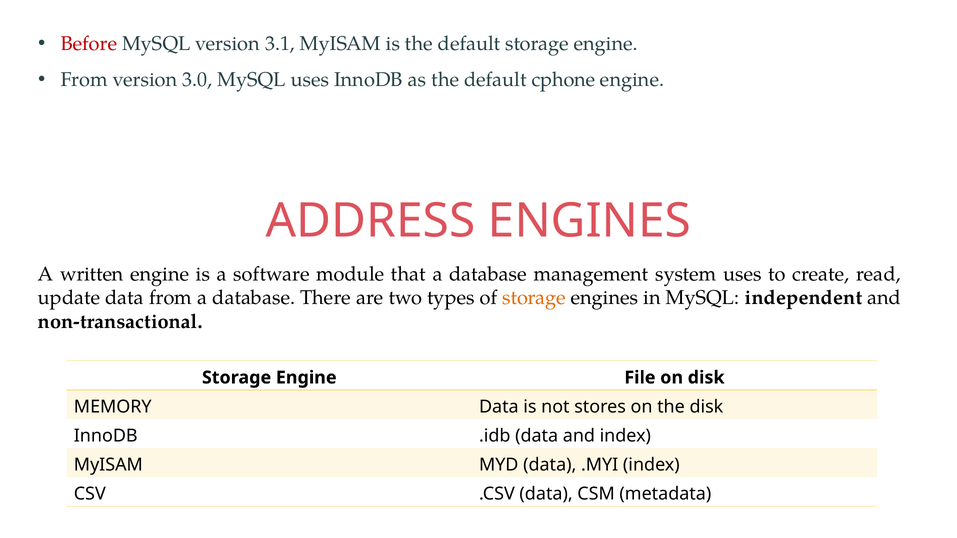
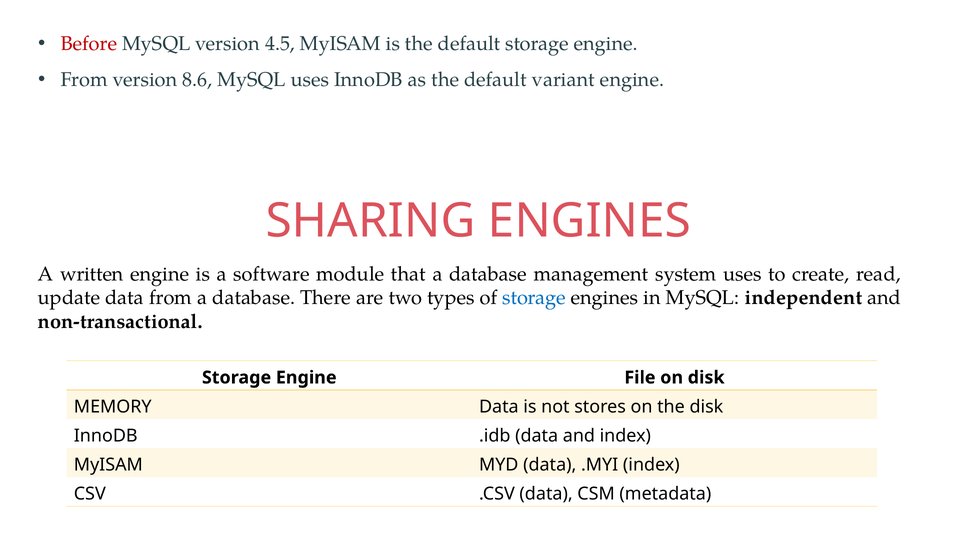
3.1: 3.1 -> 4.5
3.0: 3.0 -> 8.6
cphone: cphone -> variant
ADDRESS: ADDRESS -> SHARING
storage at (534, 298) colour: orange -> blue
